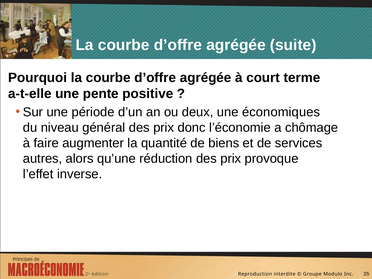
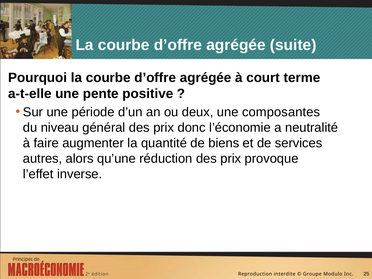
économiques: économiques -> composantes
chômage: chômage -> neutralité
